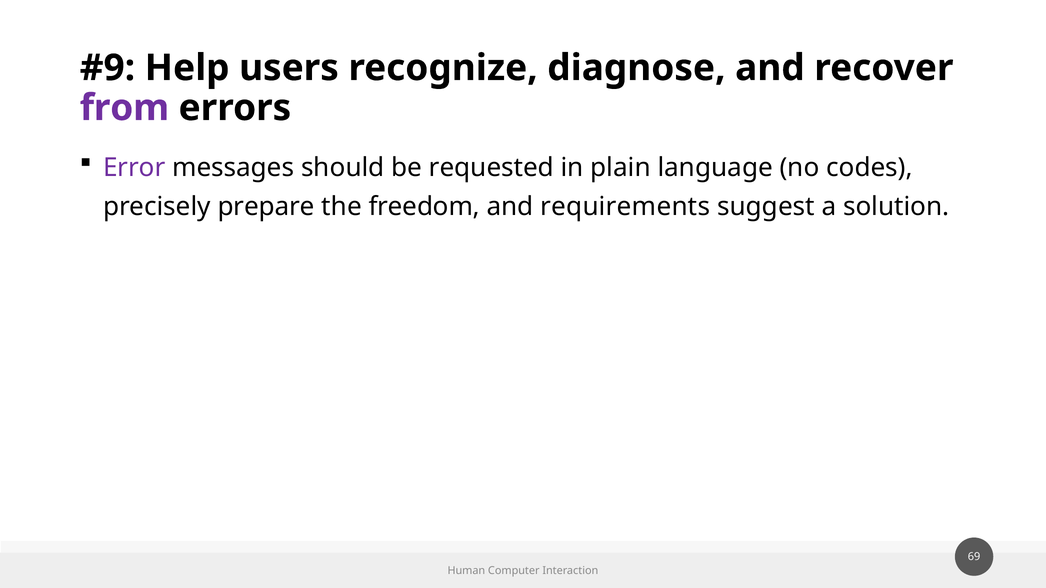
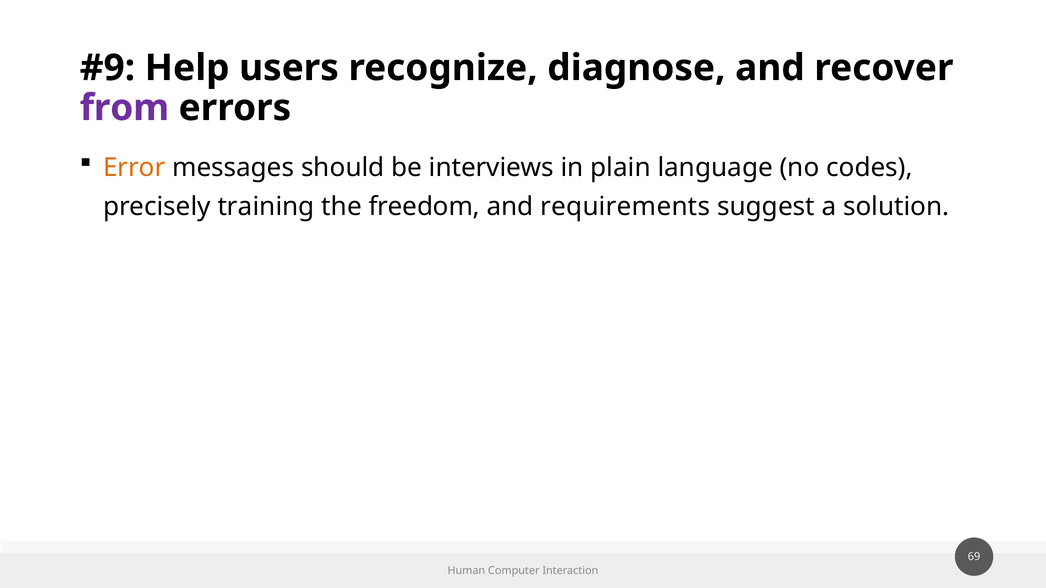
Error colour: purple -> orange
requested: requested -> interviews
prepare: prepare -> training
